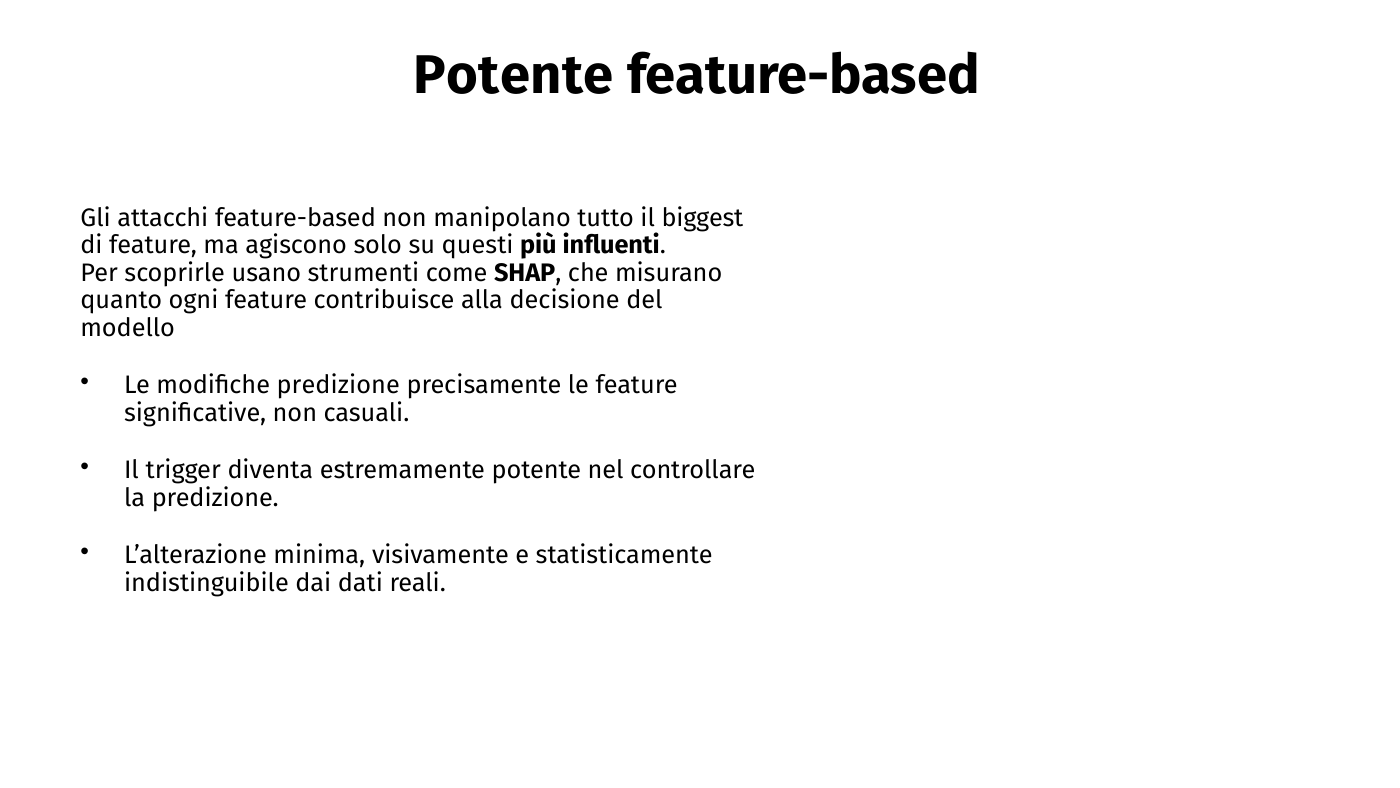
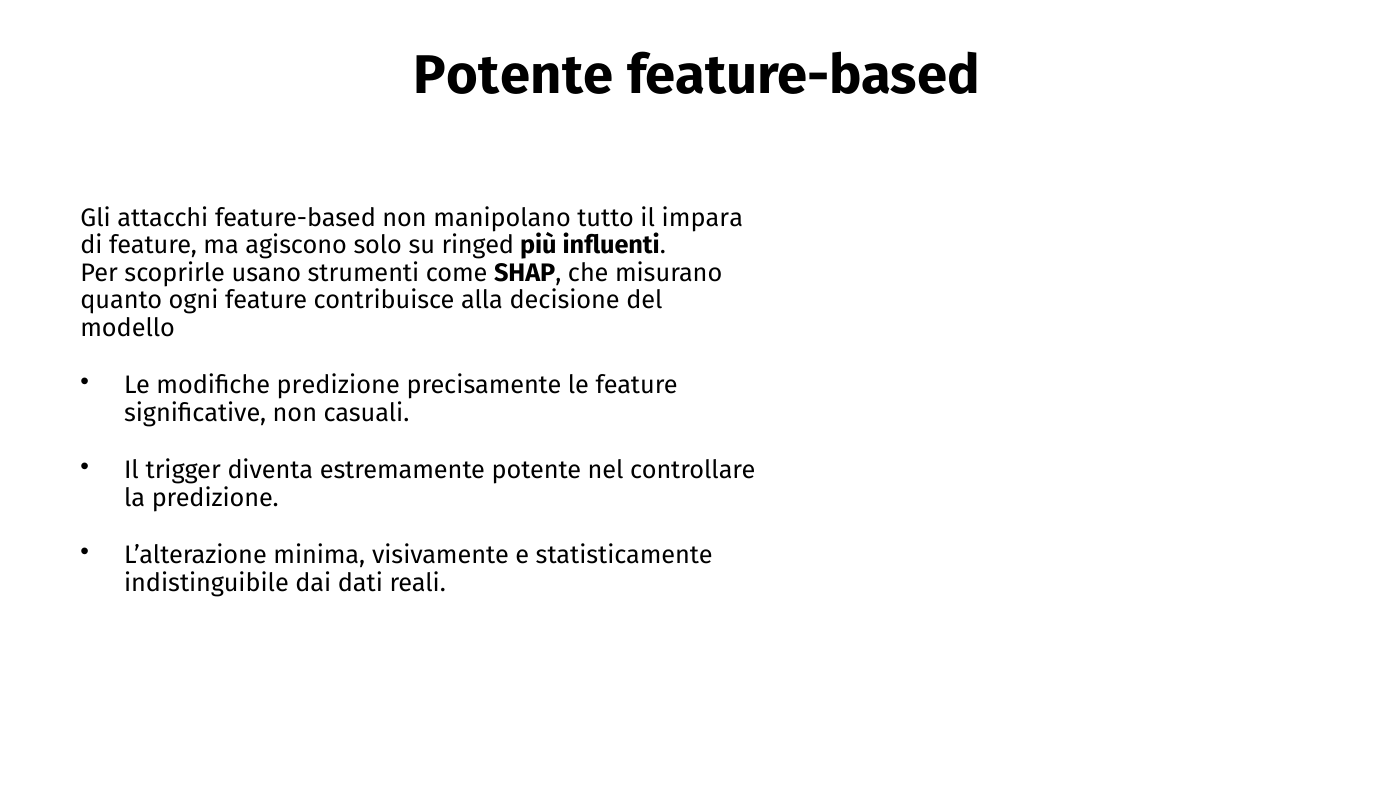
biggest: biggest -> impara
questi: questi -> ringed
